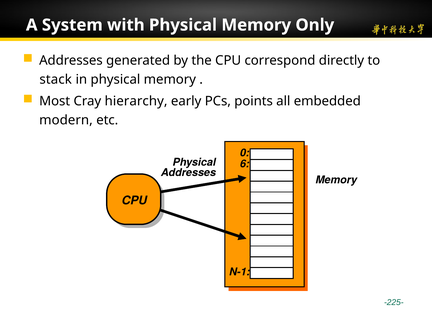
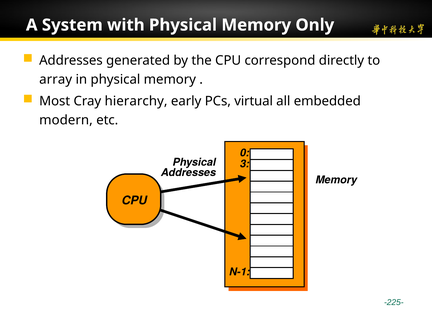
stack: stack -> array
points: points -> virtual
6: 6 -> 3
